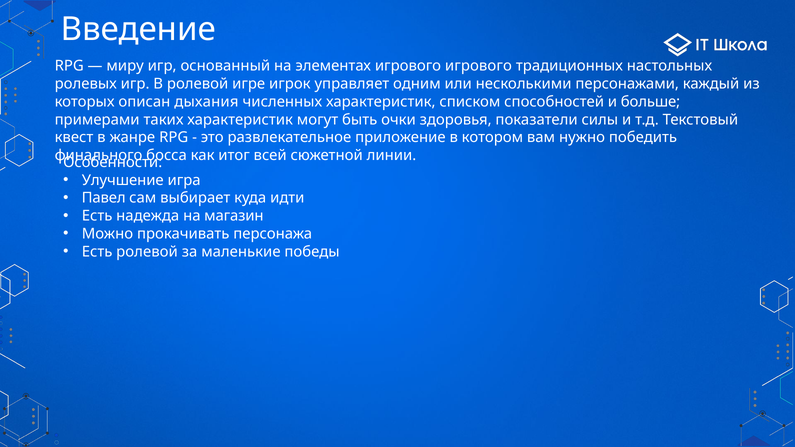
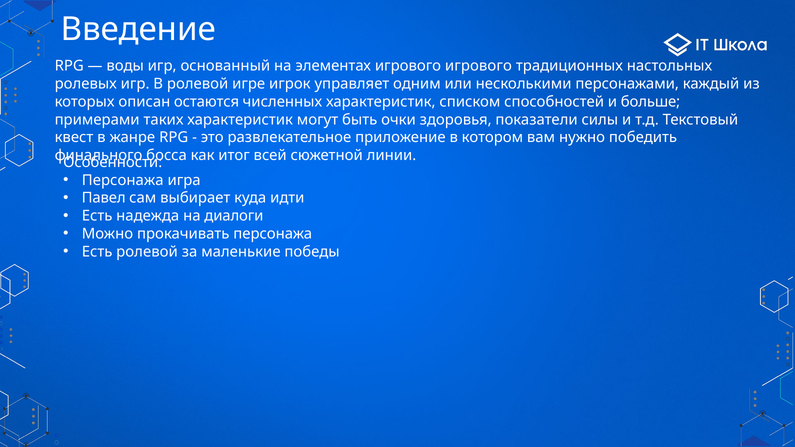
миру: миру -> воды
дыхания: дыхания -> остаются
Улучшение at (123, 180): Улучшение -> Персонажа
магазин: магазин -> диалоги
